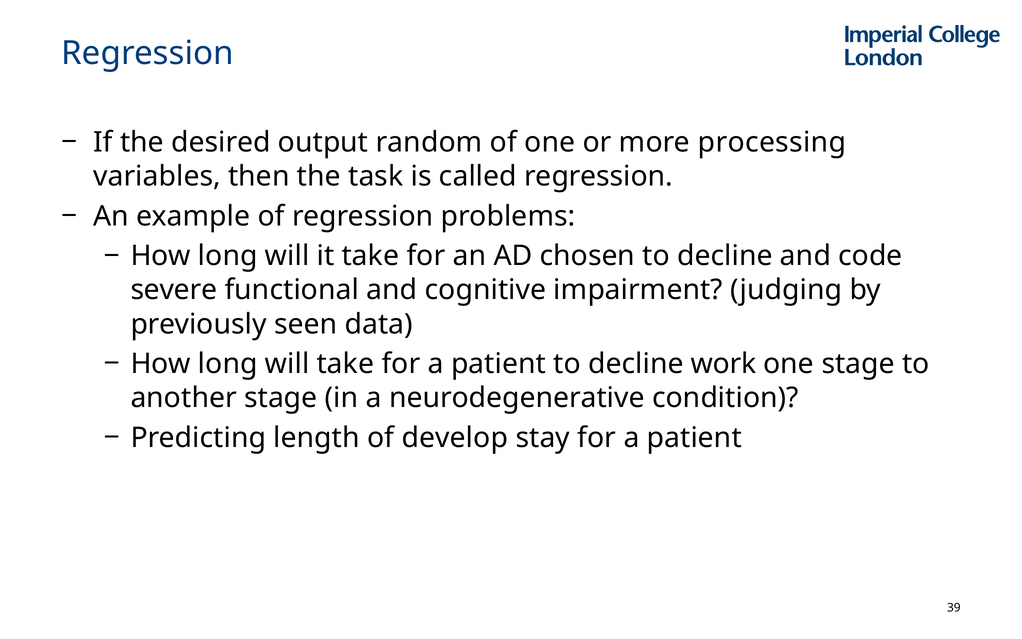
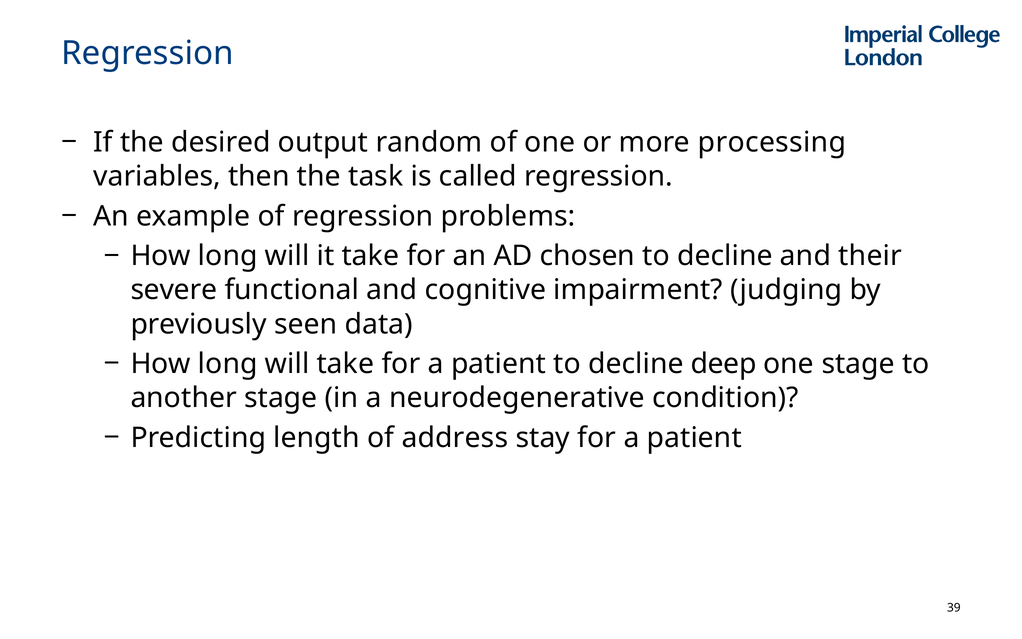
code: code -> their
work: work -> deep
develop: develop -> address
